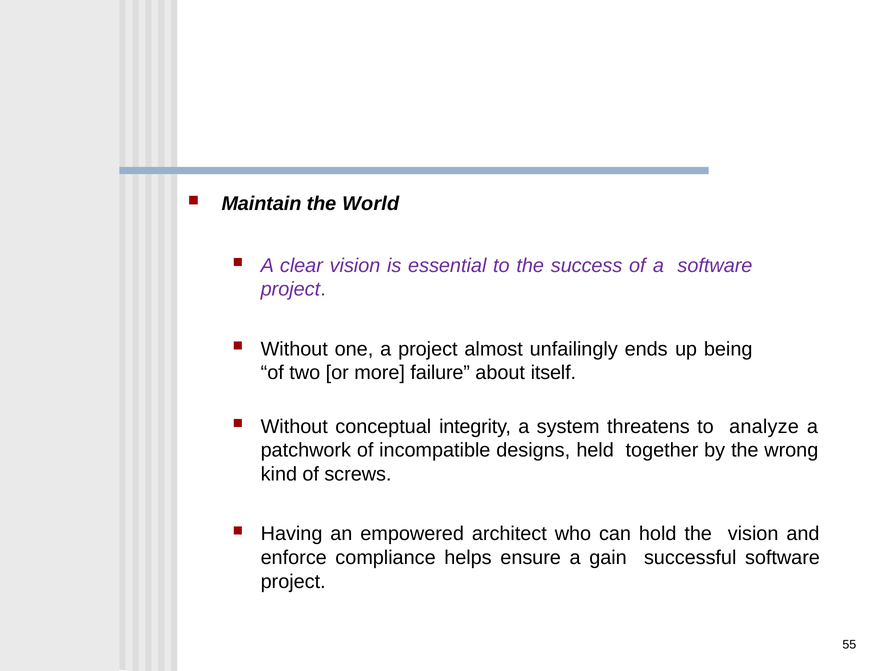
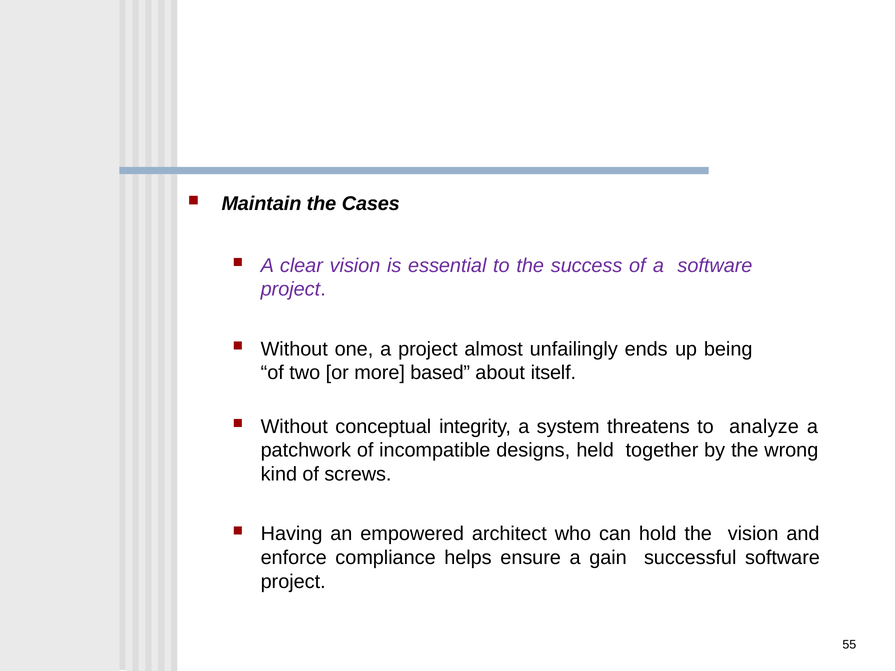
World: World -> Cases
failure: failure -> based
